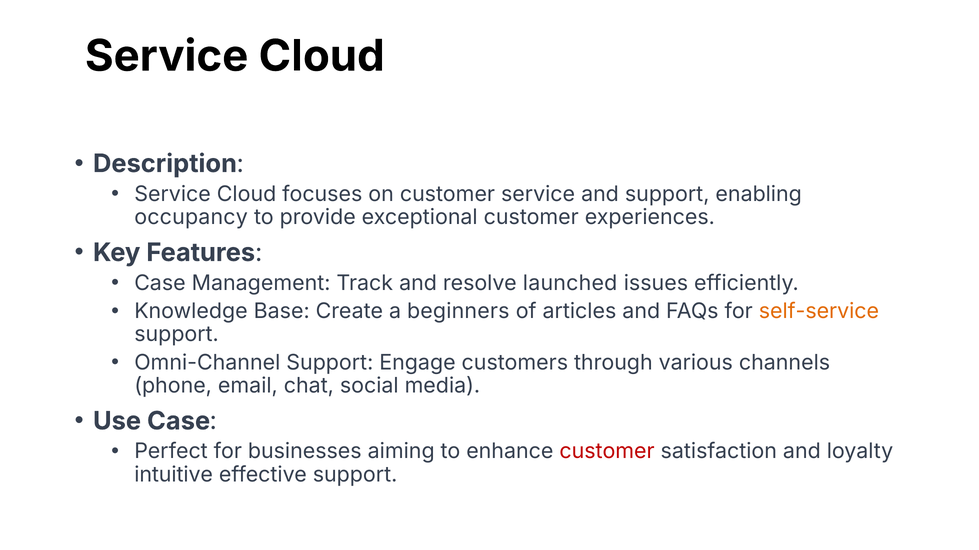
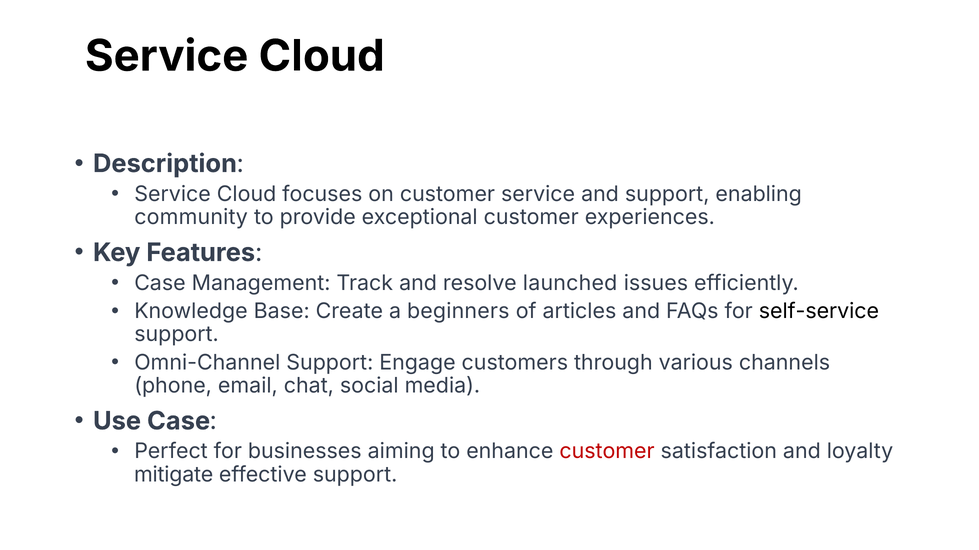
occupancy: occupancy -> community
self-service colour: orange -> black
intuitive: intuitive -> mitigate
